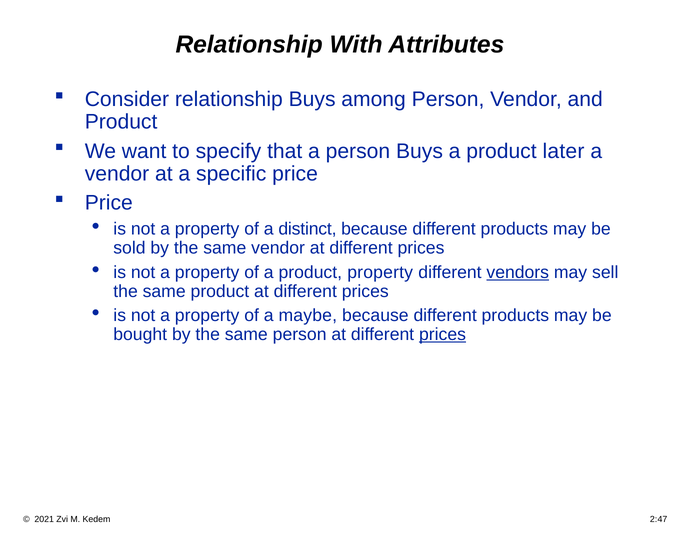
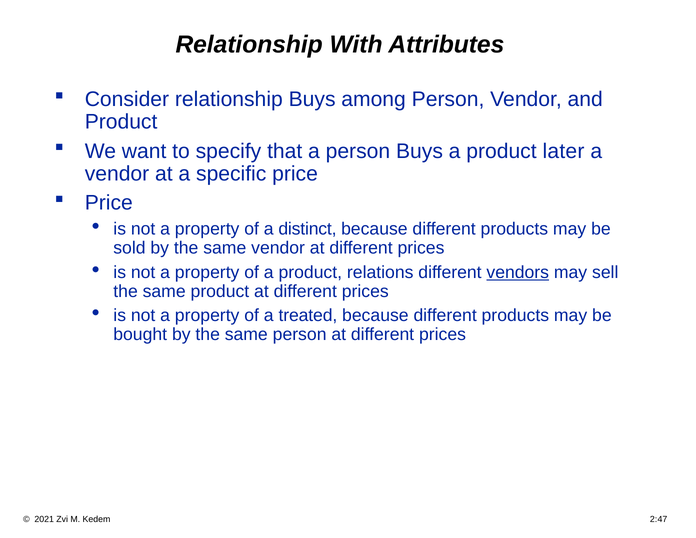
product property: property -> relations
maybe: maybe -> treated
prices at (442, 335) underline: present -> none
